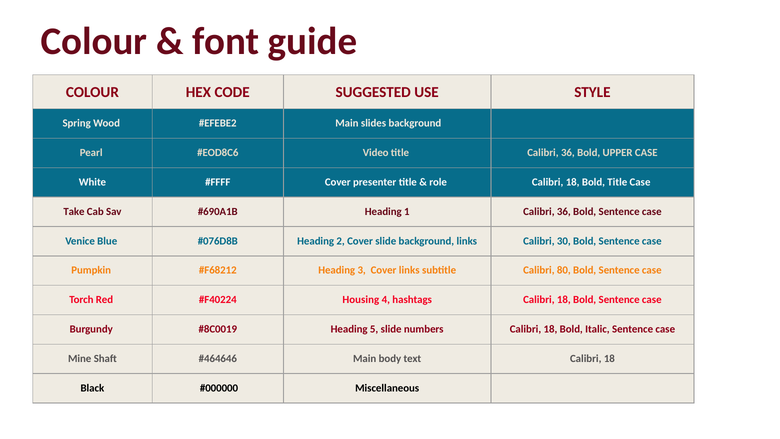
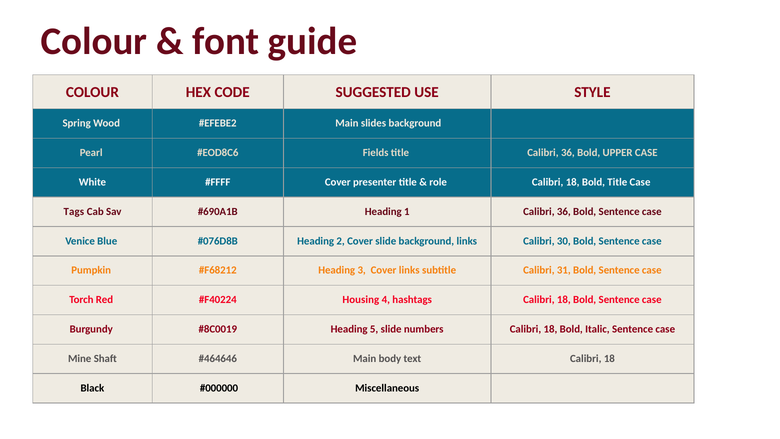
Video: Video -> Fields
Take: Take -> Tags
80: 80 -> 31
